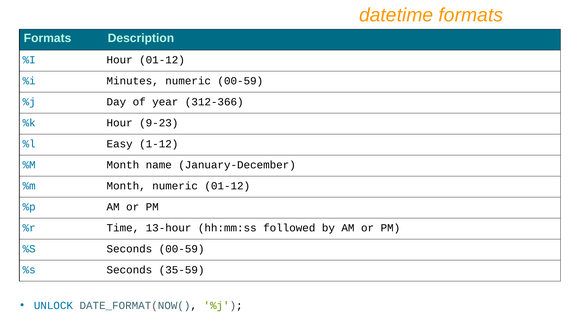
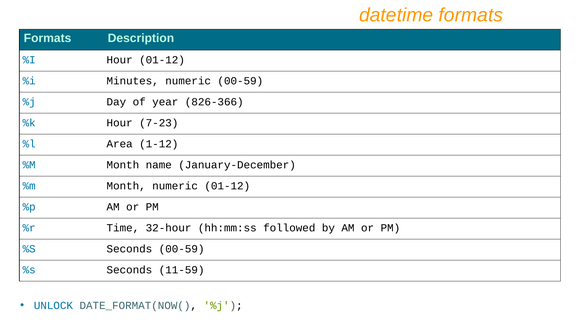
312-366: 312-366 -> 826-366
9-23: 9-23 -> 7-23
Easy: Easy -> Area
13-hour: 13-hour -> 32-hour
35-59: 35-59 -> 11-59
